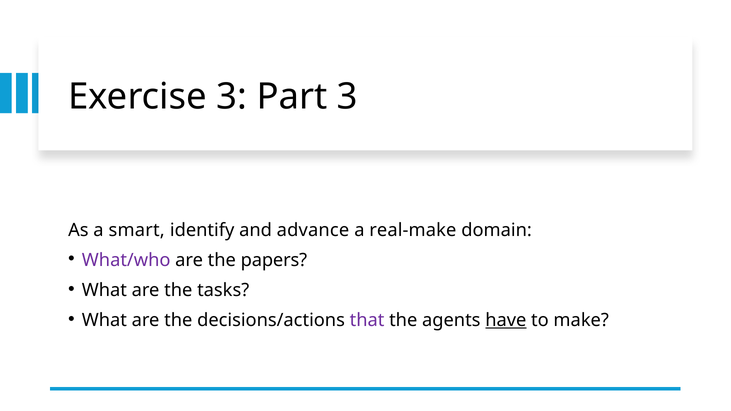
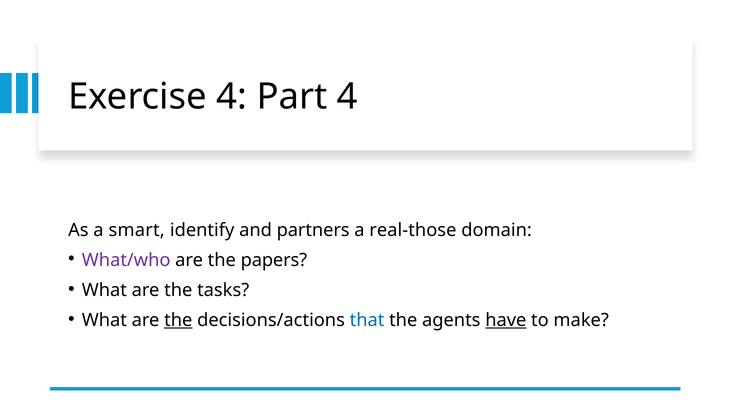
Exercise 3: 3 -> 4
Part 3: 3 -> 4
advance: advance -> partners
real-make: real-make -> real-those
the at (178, 320) underline: none -> present
that colour: purple -> blue
